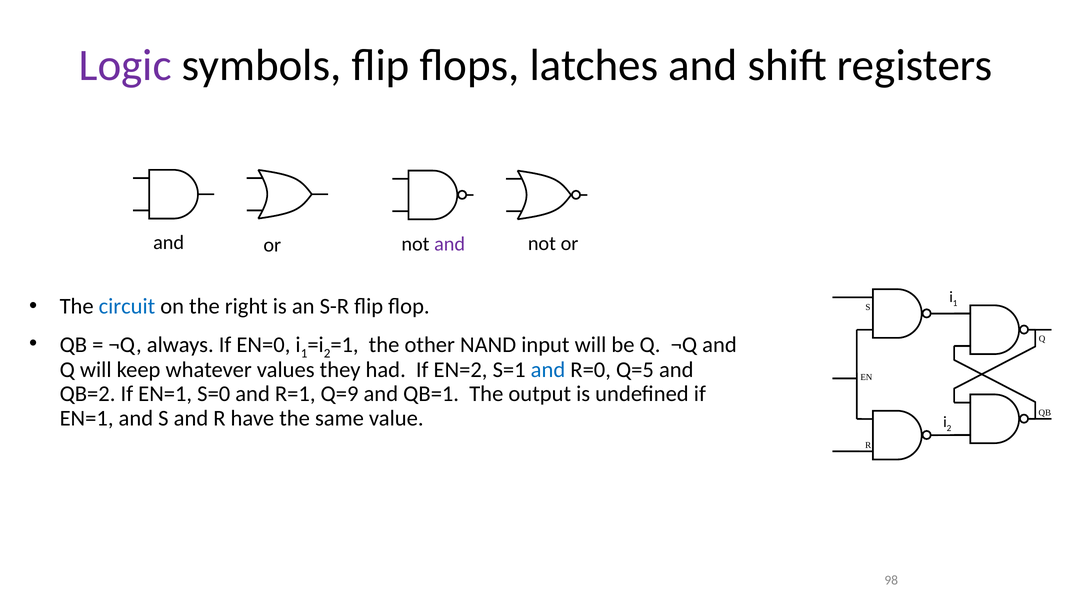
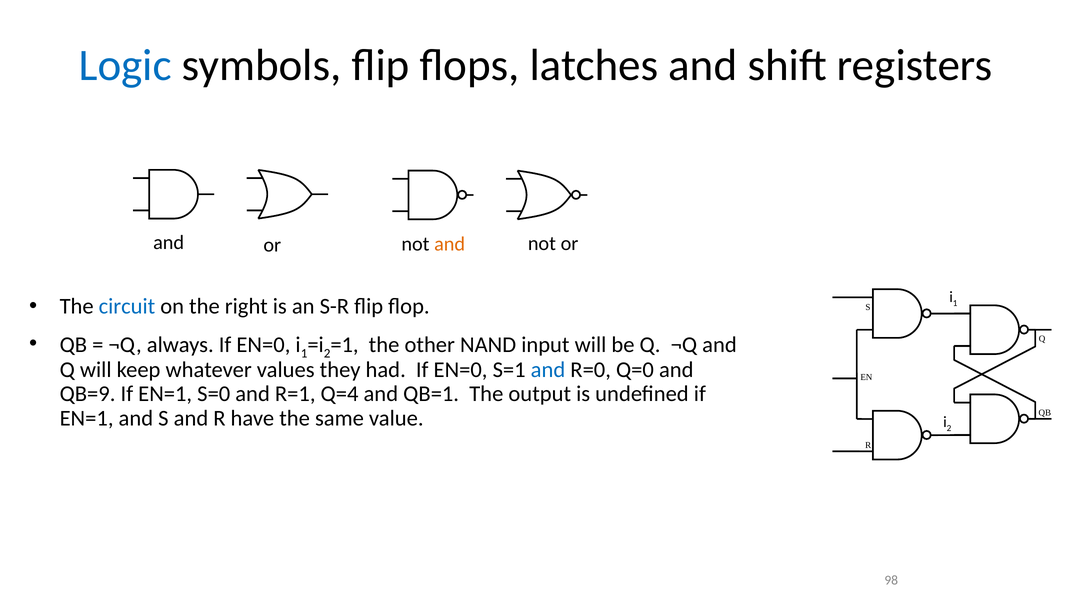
Logic colour: purple -> blue
and at (450, 244) colour: purple -> orange
had If EN=2: EN=2 -> EN=0
Q=5: Q=5 -> Q=0
QB=2: QB=2 -> QB=9
Q=9: Q=9 -> Q=4
